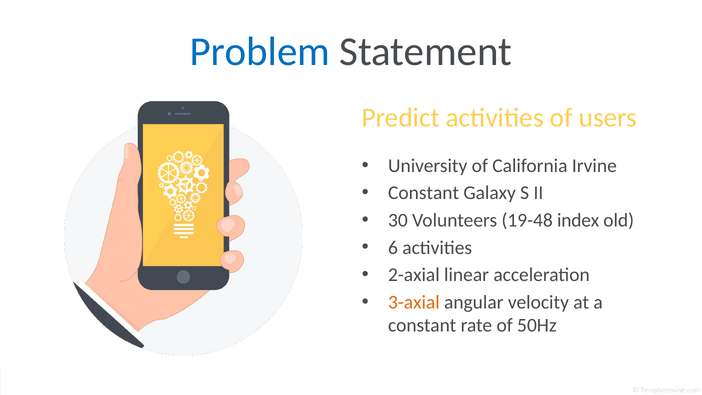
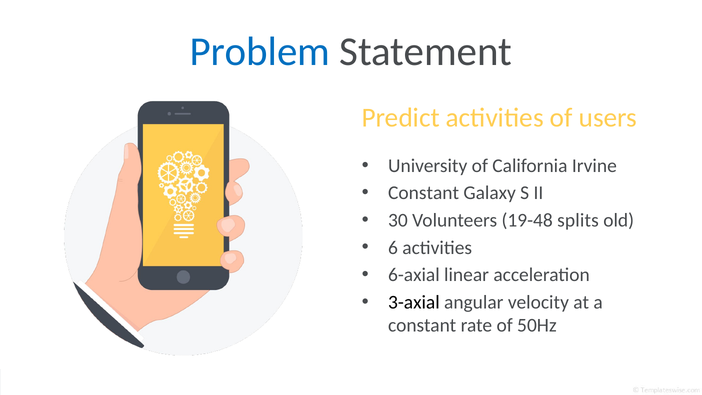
index: index -> splits
2-axial: 2-axial -> 6-axial
3-axial colour: orange -> black
